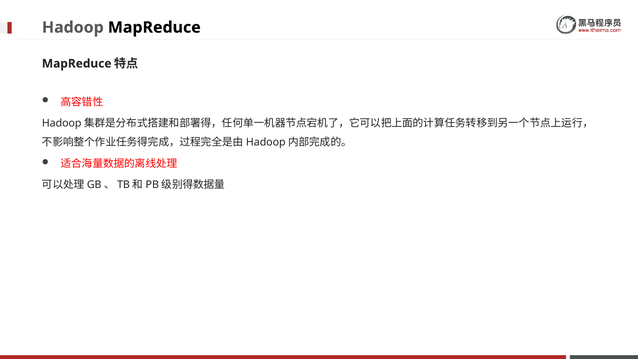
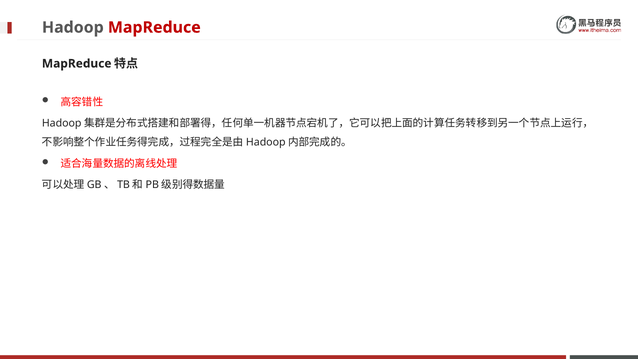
MapReduce at (154, 27) colour: black -> red
